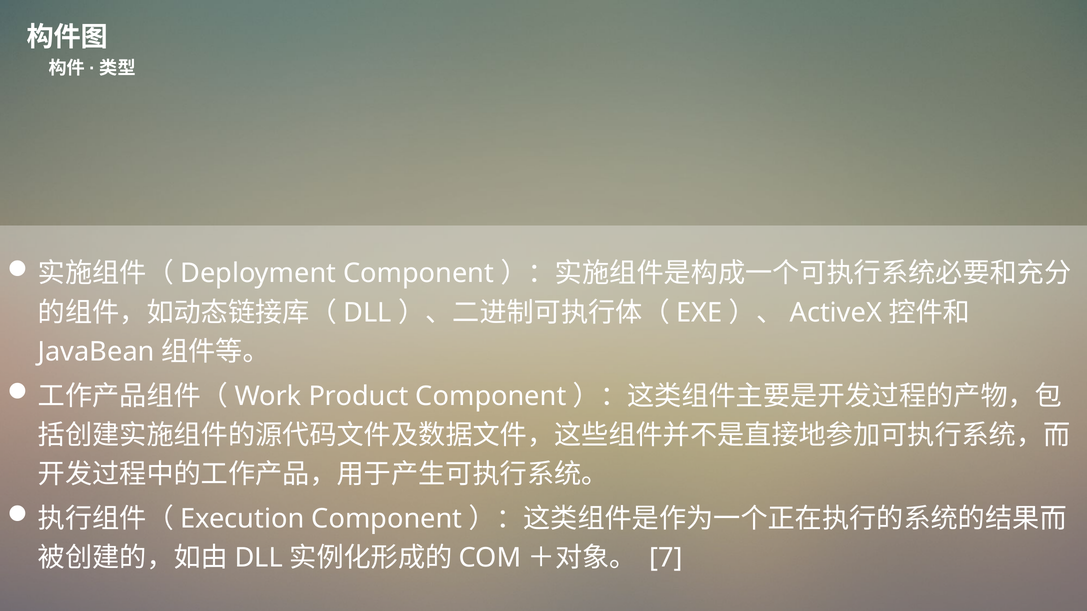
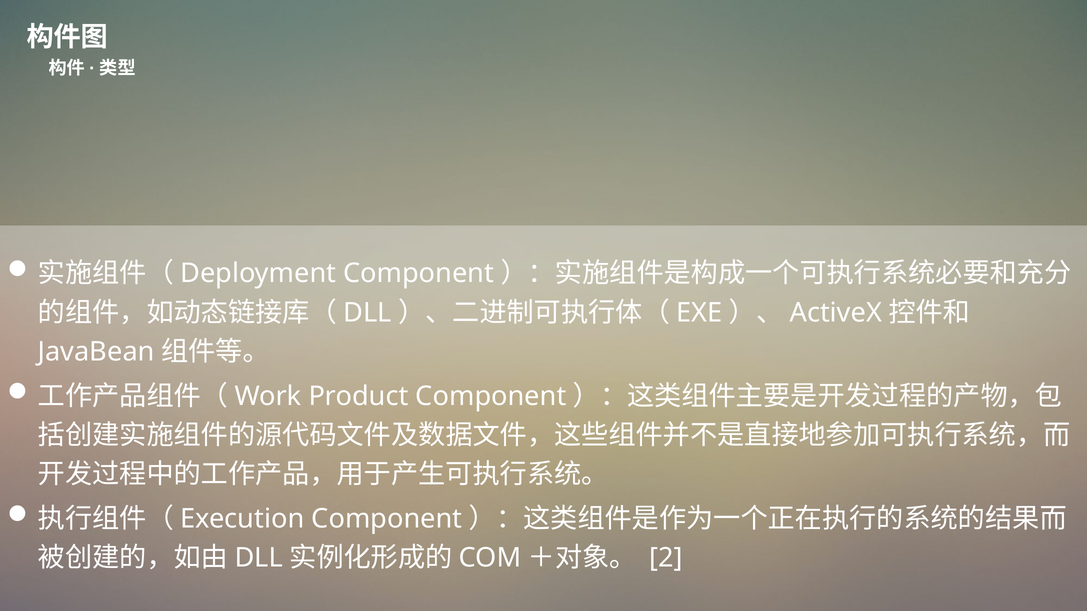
7: 7 -> 2
